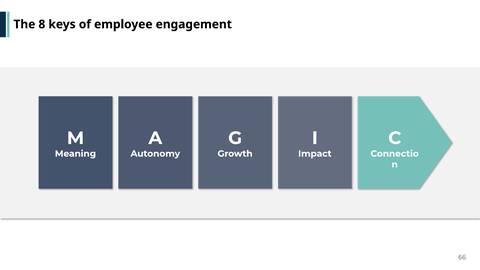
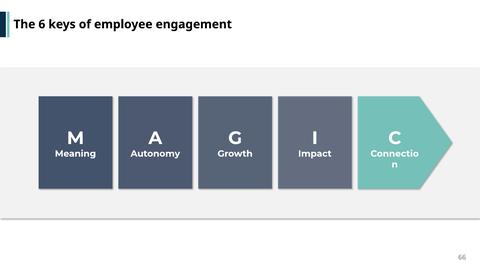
8: 8 -> 6
